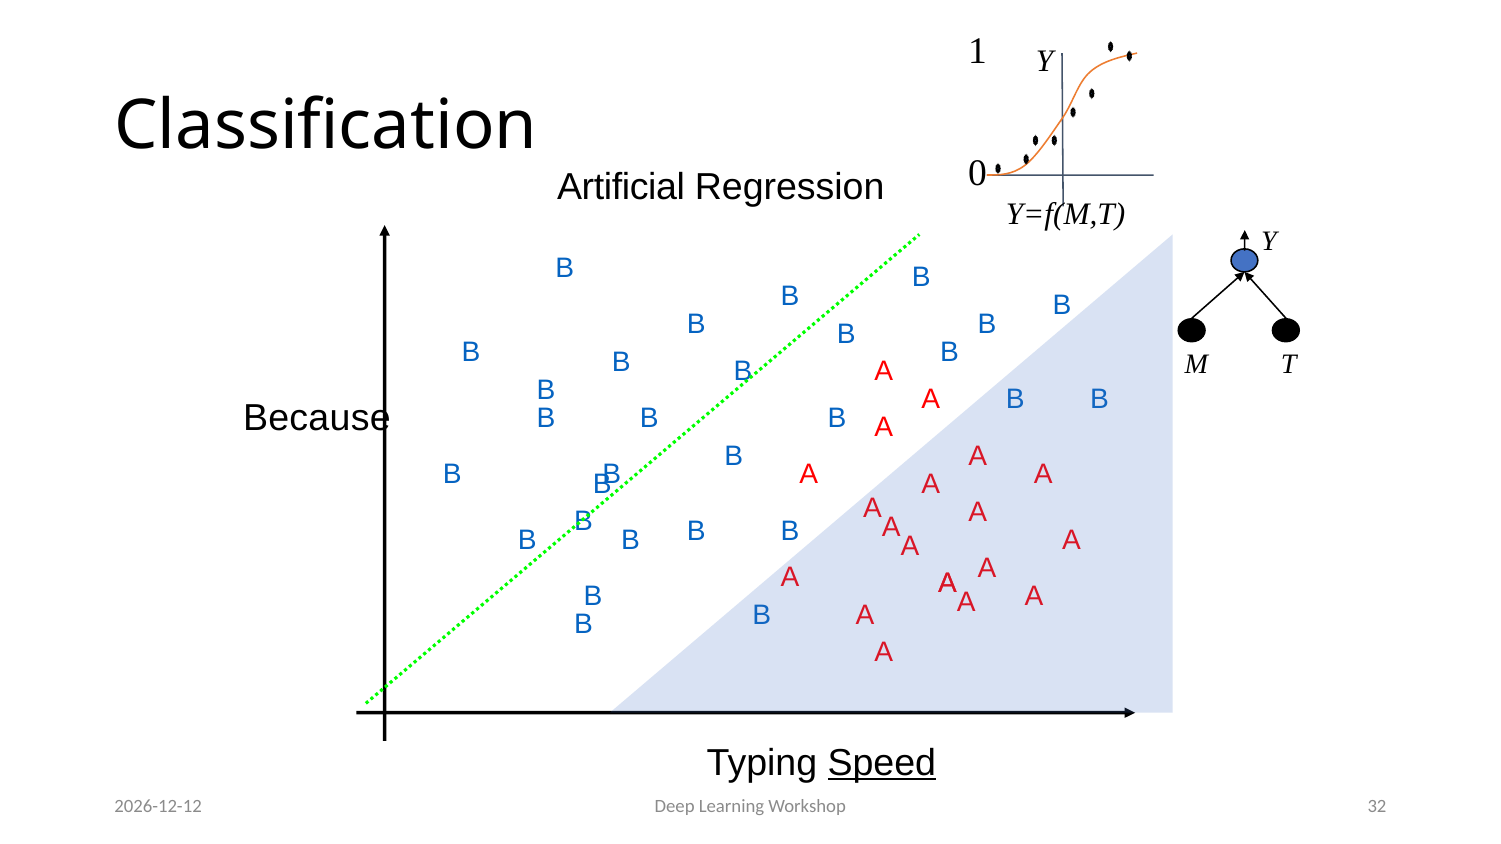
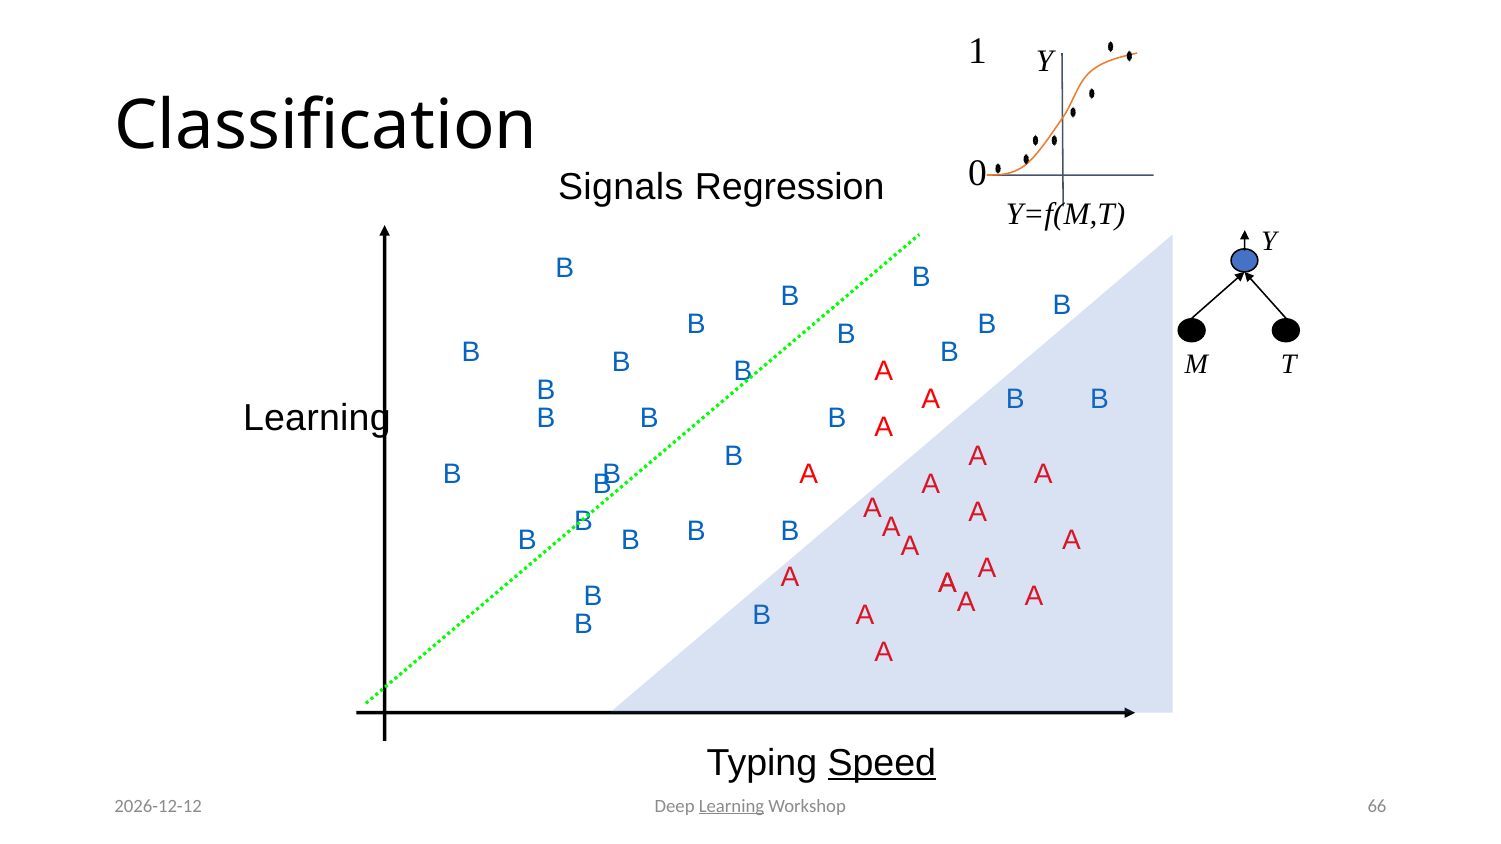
Artificial: Artificial -> Signals
Because at (317, 419): Because -> Learning
Learning at (732, 806) underline: none -> present
32: 32 -> 66
